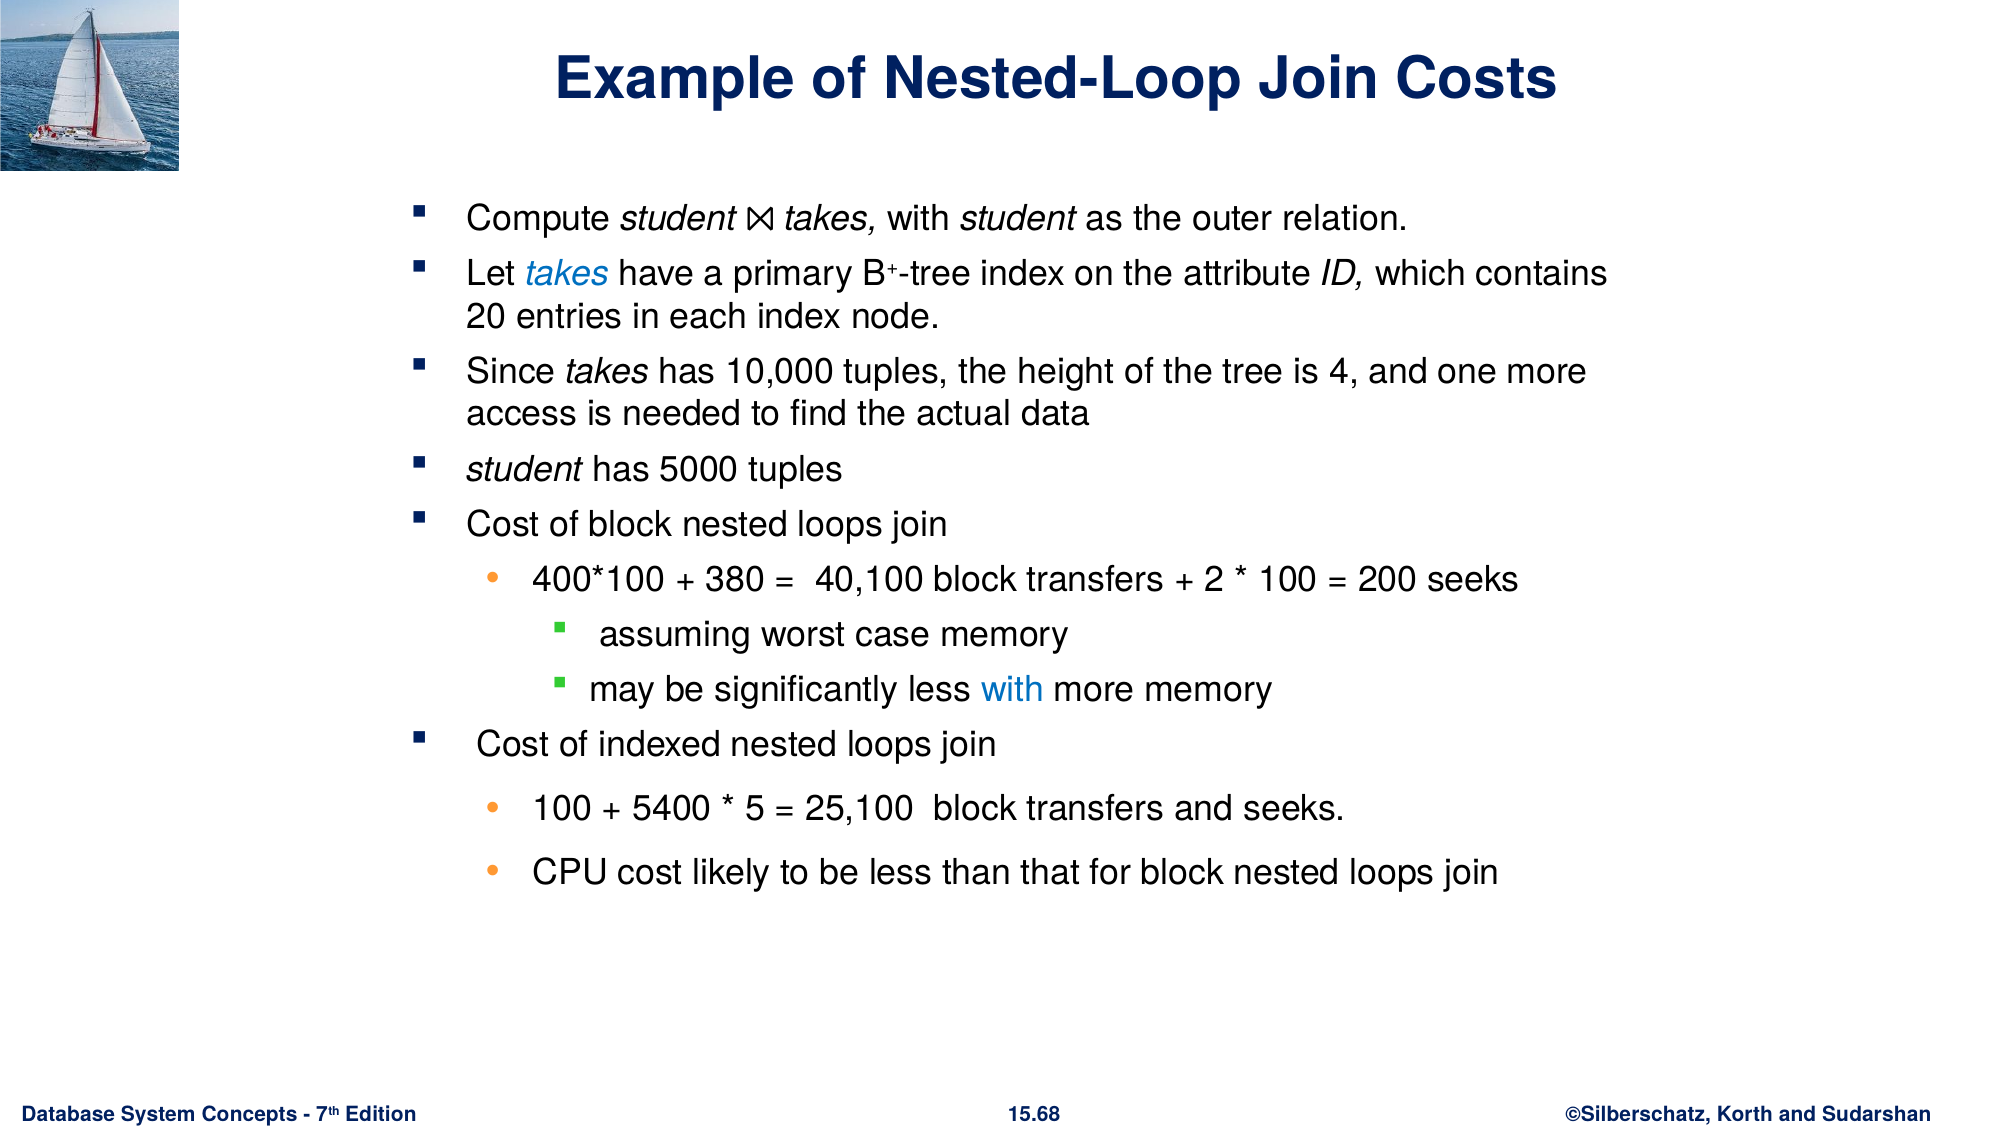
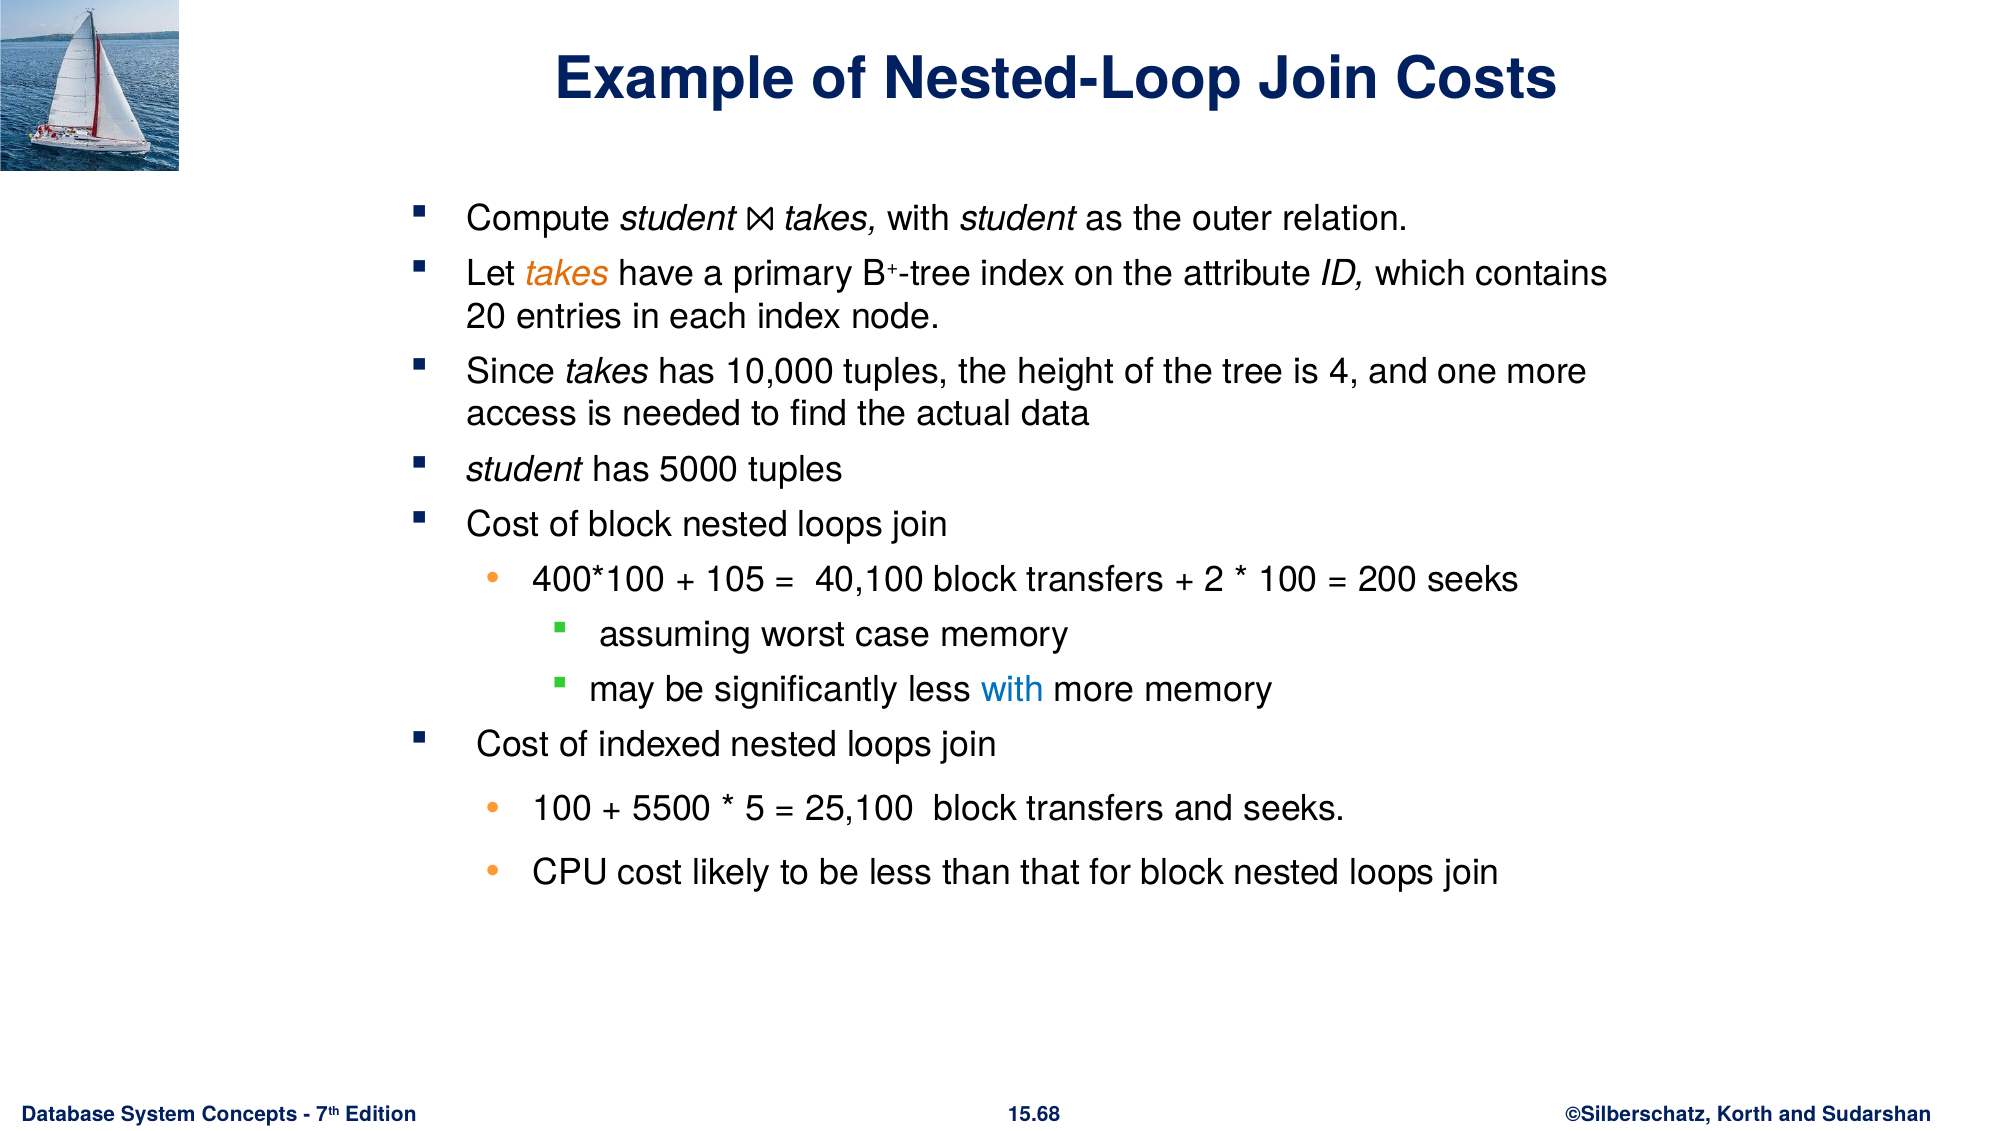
takes at (567, 273) colour: blue -> orange
380: 380 -> 105
5400: 5400 -> 5500
